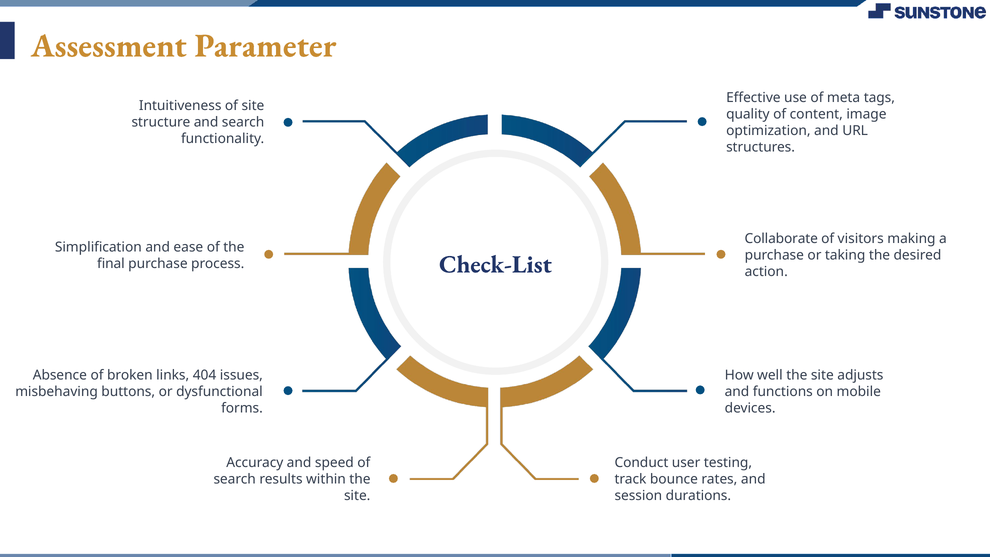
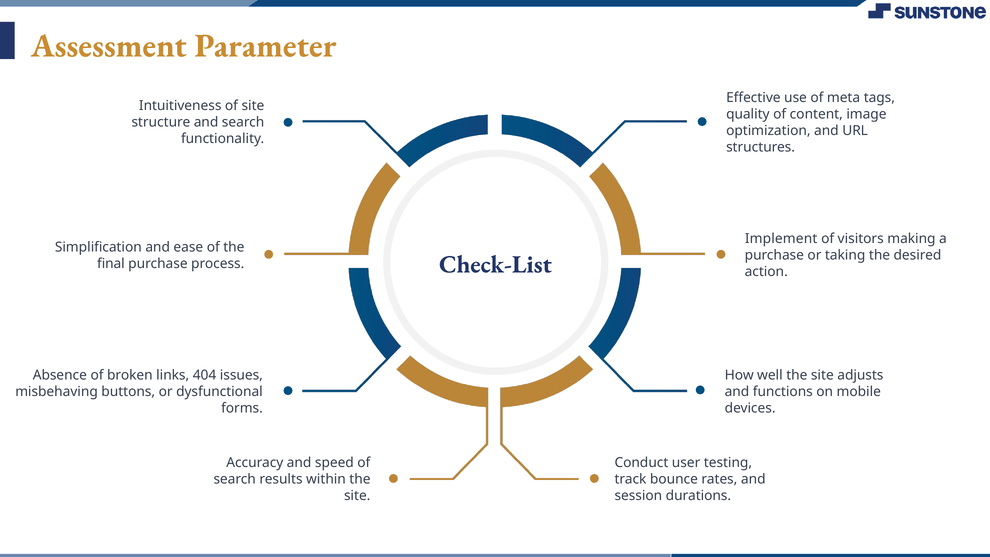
Collaborate: Collaborate -> Implement
